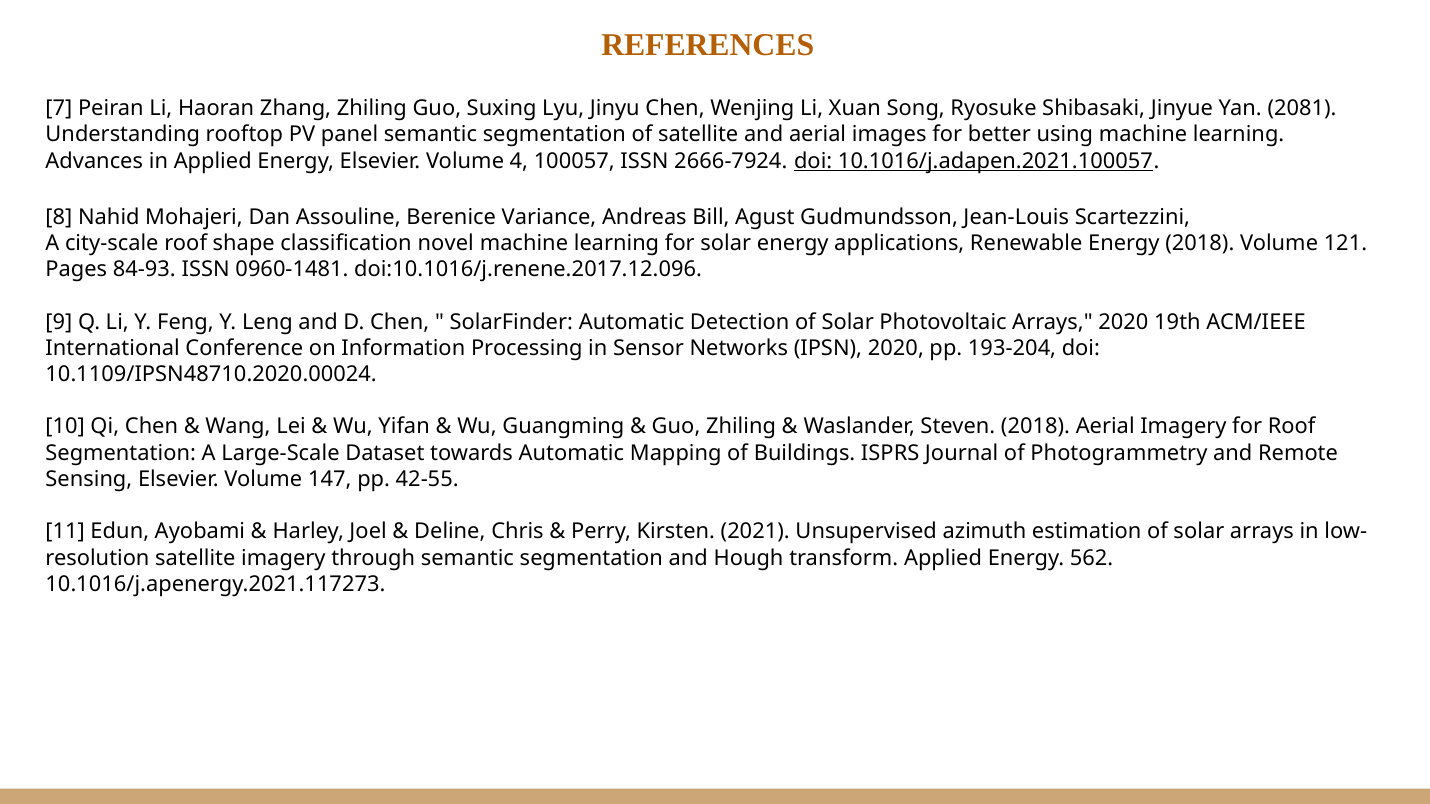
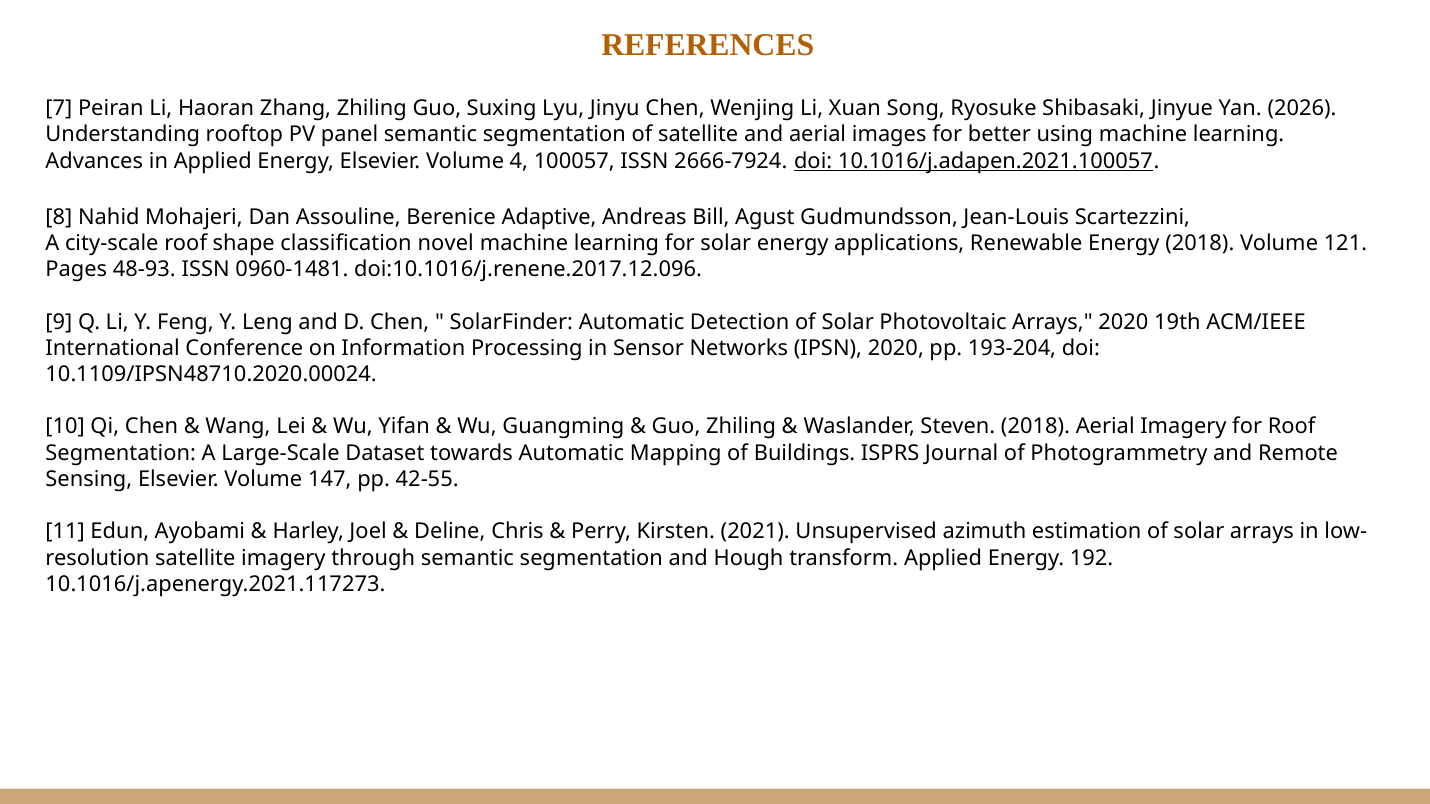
2081: 2081 -> 2026
Variance: Variance -> Adaptive
84-93: 84-93 -> 48-93
562: 562 -> 192
